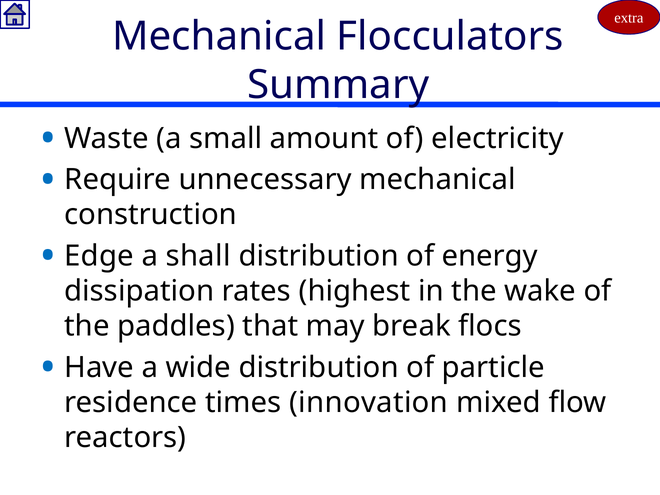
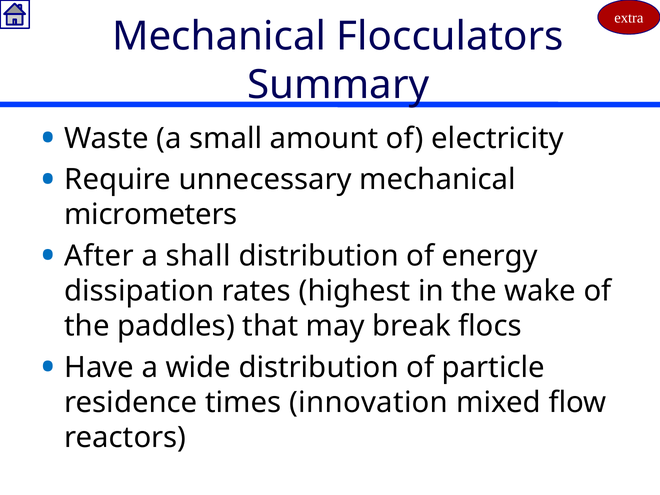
construction: construction -> micrometers
Edge: Edge -> After
